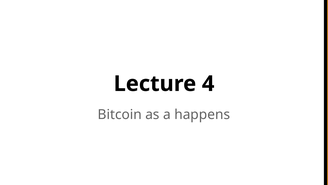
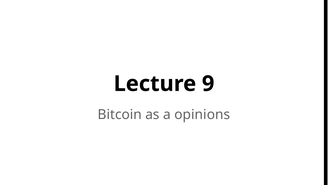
4: 4 -> 9
happens: happens -> opinions
